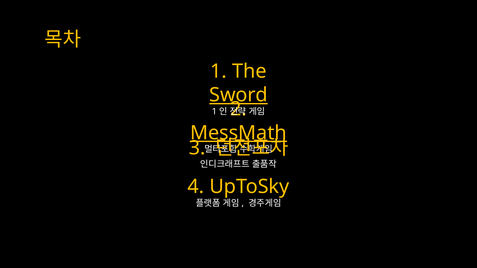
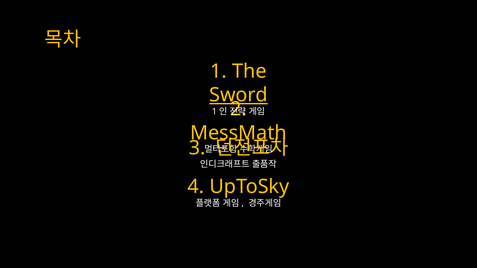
MessMath underline: present -> none
